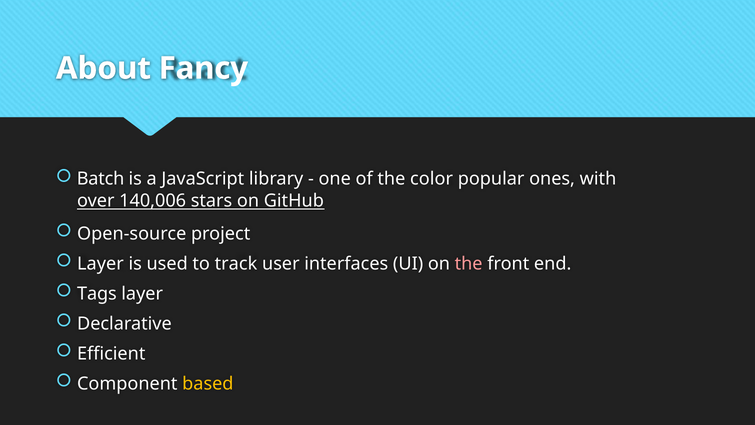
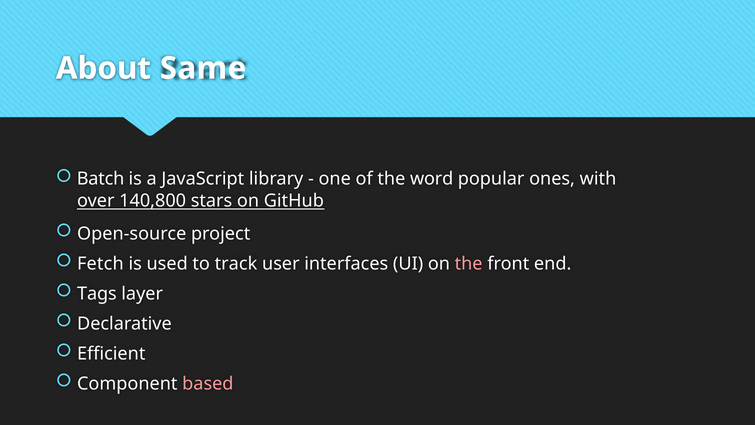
Fancy: Fancy -> Same
color: color -> word
140,006: 140,006 -> 140,800
Layer at (100, 264): Layer -> Fetch
based colour: yellow -> pink
